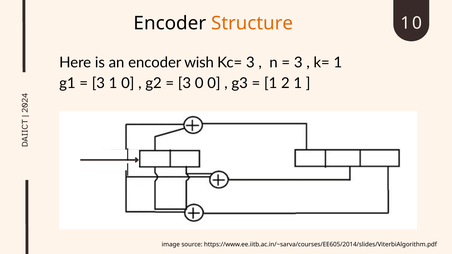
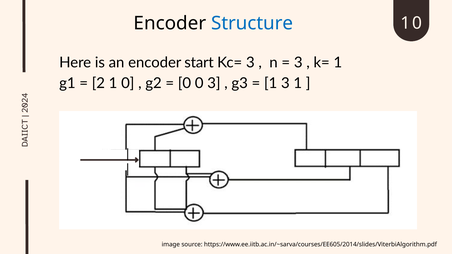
Structure colour: orange -> blue
wish: wish -> start
3 at (98, 83): 3 -> 2
3 at (184, 83): 3 -> 0
0 0: 0 -> 3
1 2: 2 -> 3
